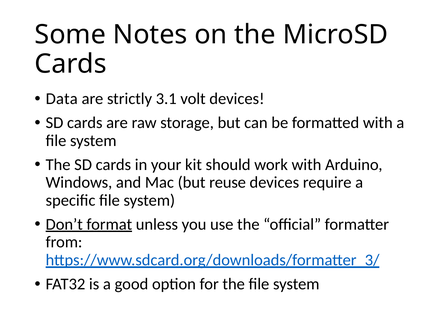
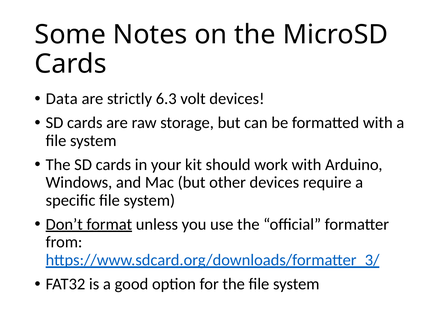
3.1: 3.1 -> 6.3
reuse: reuse -> other
